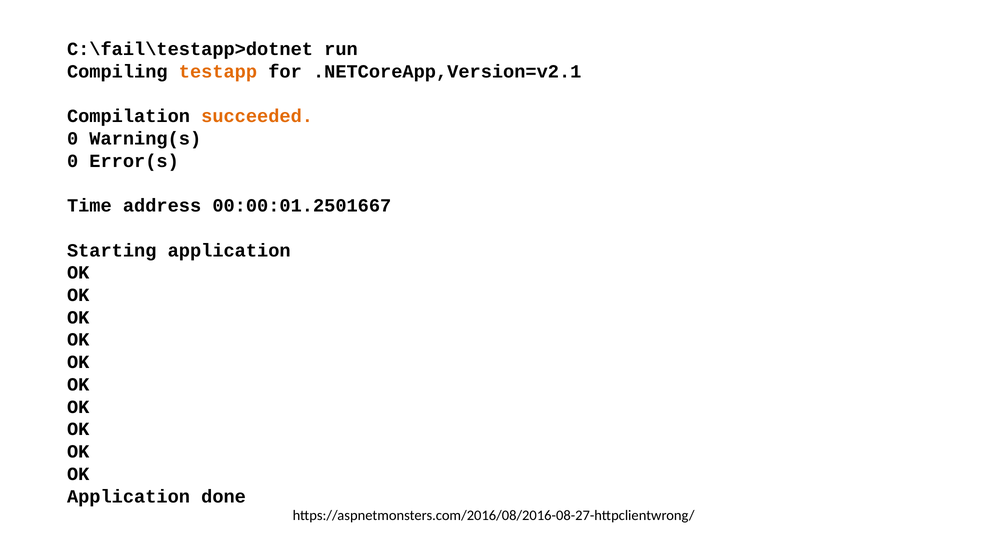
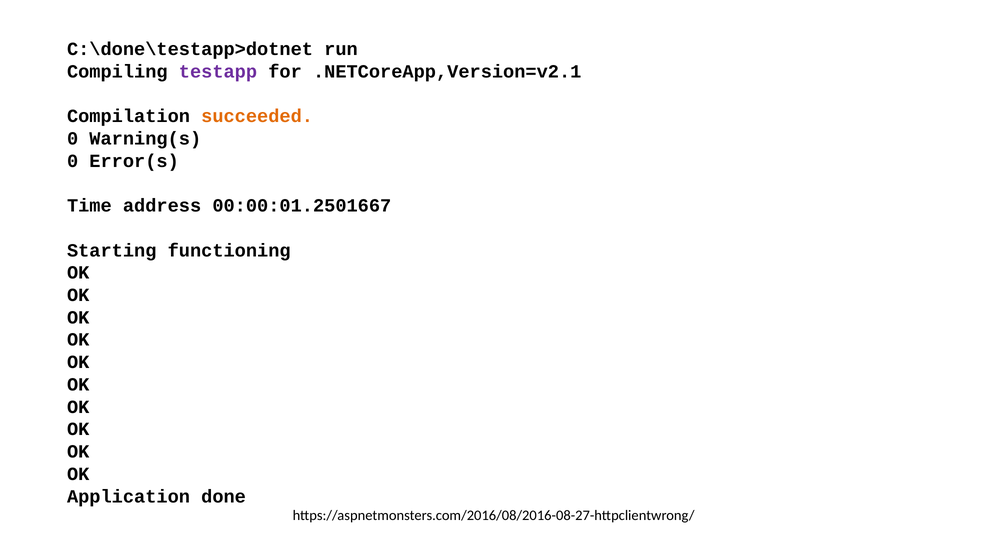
C:\fail\testapp>dotnet: C:\fail\testapp>dotnet -> C:\done\testapp>dotnet
testapp colour: orange -> purple
Starting application: application -> functioning
